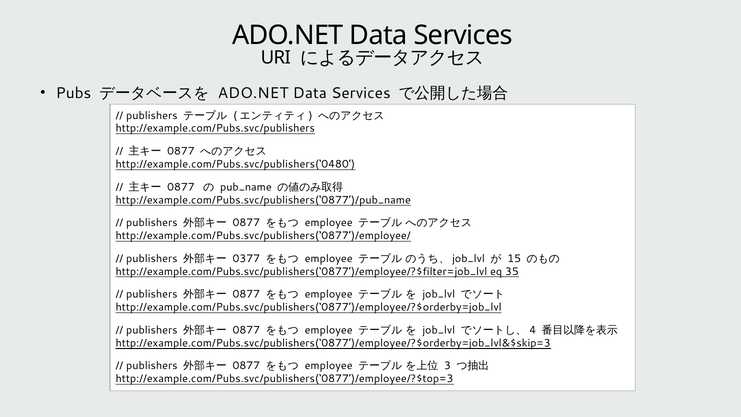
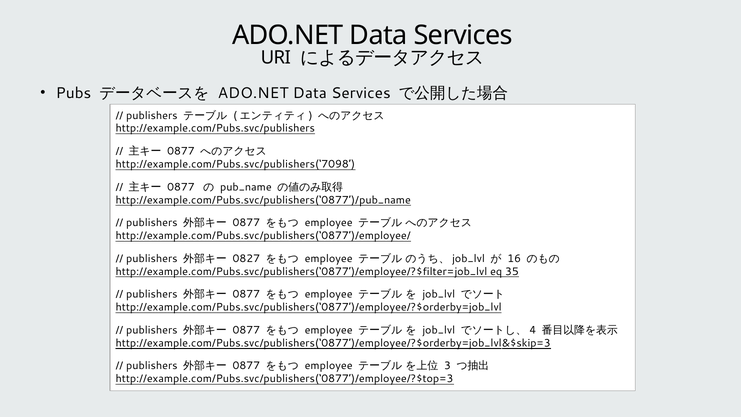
http://example.com/Pubs.svc/publishers(‘0480: http://example.com/Pubs.svc/publishers(‘0480 -> http://example.com/Pubs.svc/publishers(‘7098
0377: 0377 -> 0827
15: 15 -> 16
